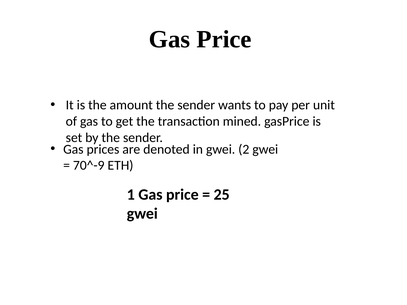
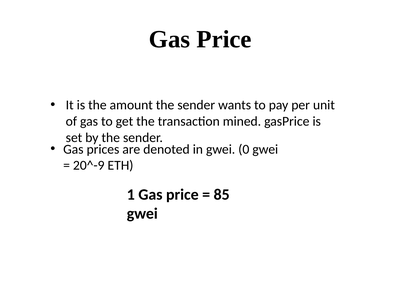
2: 2 -> 0
70^-9: 70^-9 -> 20^-9
25: 25 -> 85
